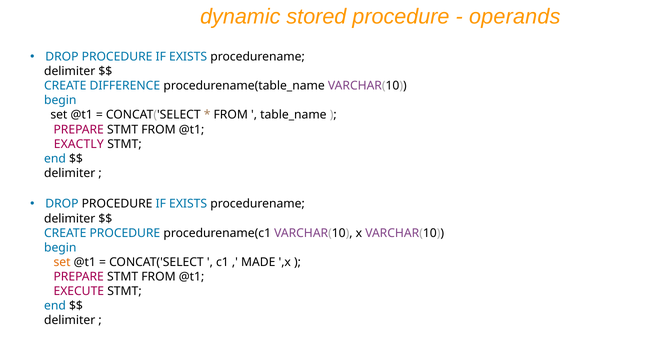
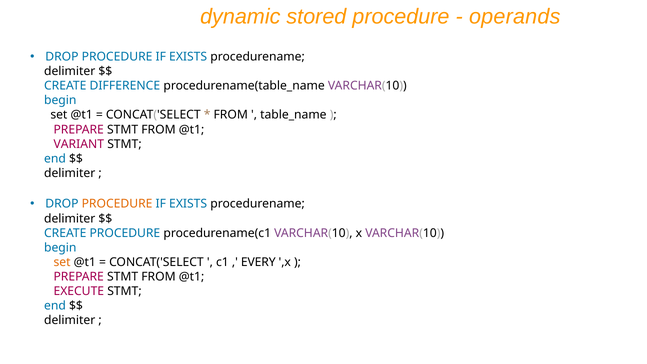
EXACTLY: EXACTLY -> VARIANT
PROCEDURE at (117, 204) colour: black -> orange
MADE: MADE -> EVERY
